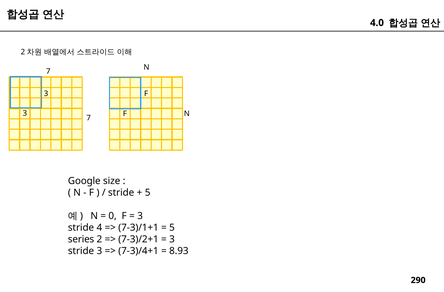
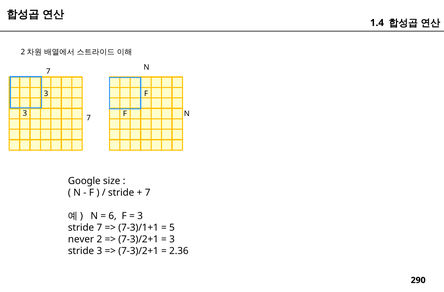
4.0: 4.0 -> 1.4
5 at (148, 192): 5 -> 7
0: 0 -> 6
stride 4: 4 -> 7
series: series -> never
7-3)/4+1 at (138, 251): 7-3)/4+1 -> 7-3)/2+1
8.93: 8.93 -> 2.36
